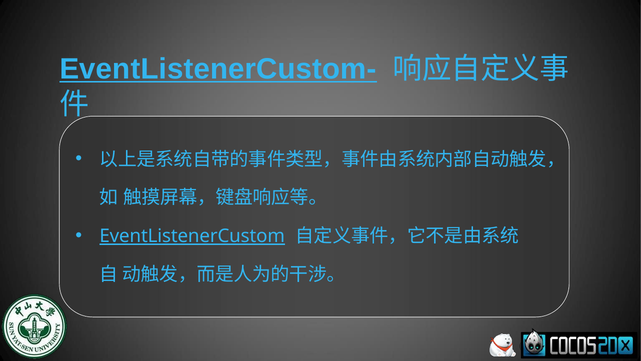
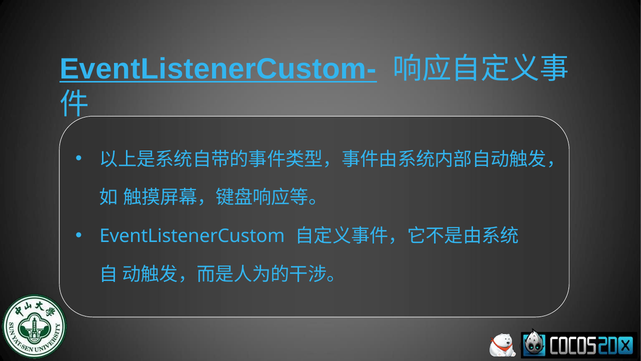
EventListenerCustom underline: present -> none
